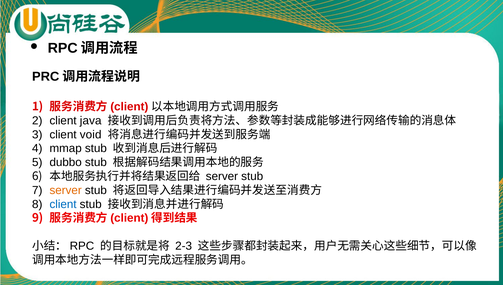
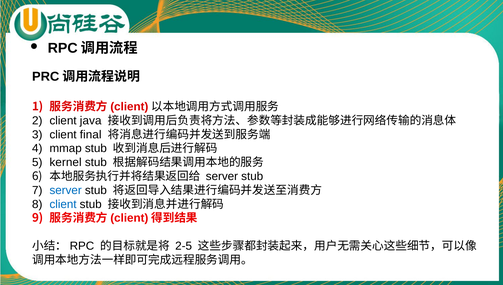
void: void -> final
dubbo: dubbo -> kernel
server at (66, 190) colour: orange -> blue
2-3: 2-3 -> 2-5
